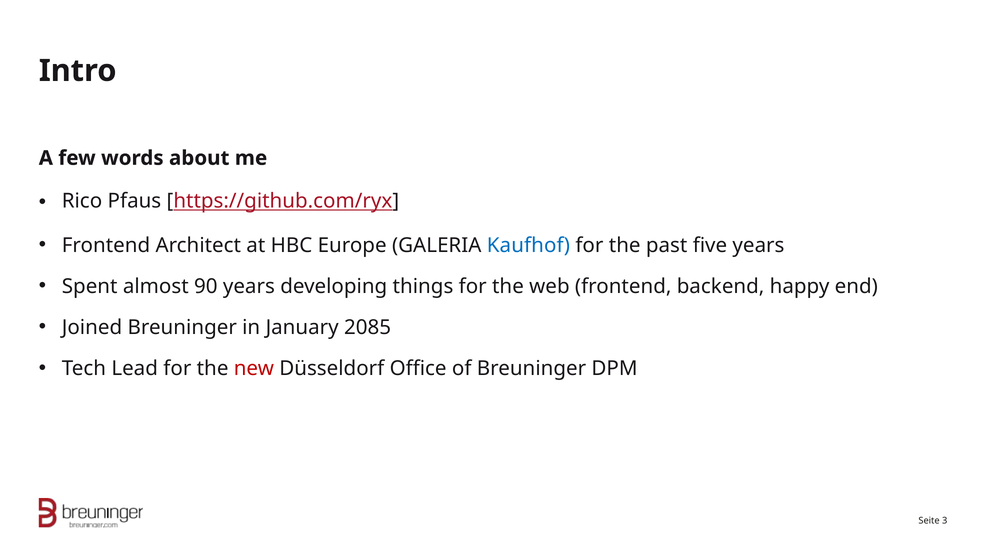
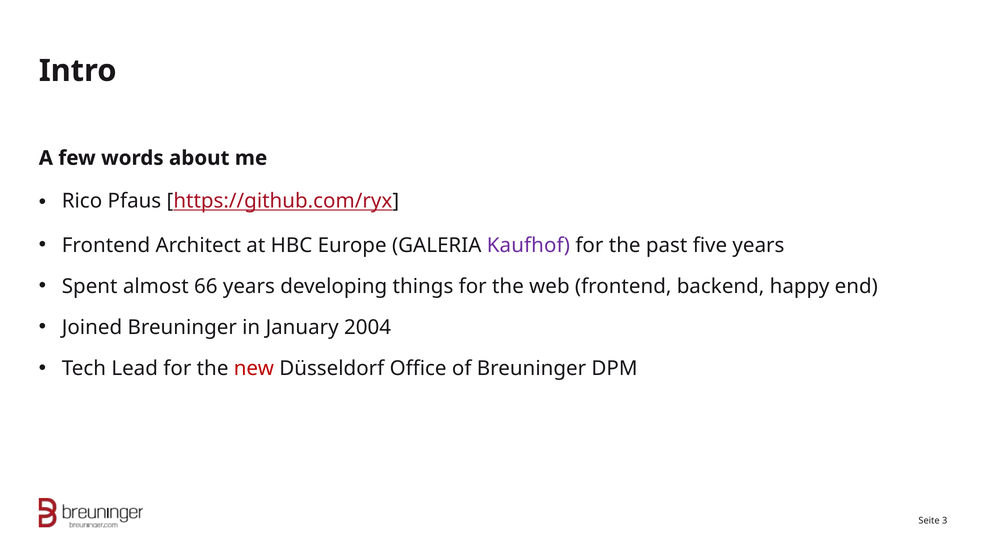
Kaufhof colour: blue -> purple
90: 90 -> 66
2085: 2085 -> 2004
